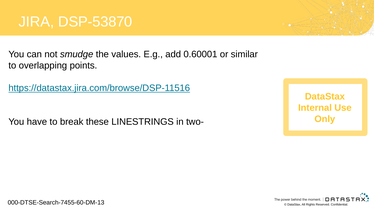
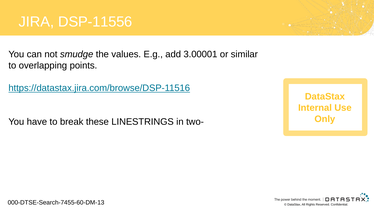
DSP-53870: DSP-53870 -> DSP-11556
0.60001: 0.60001 -> 3.00001
